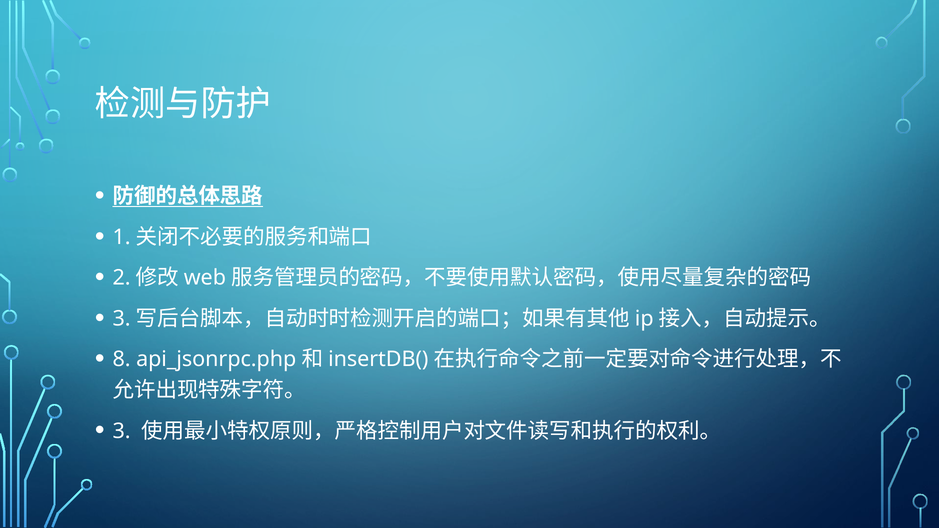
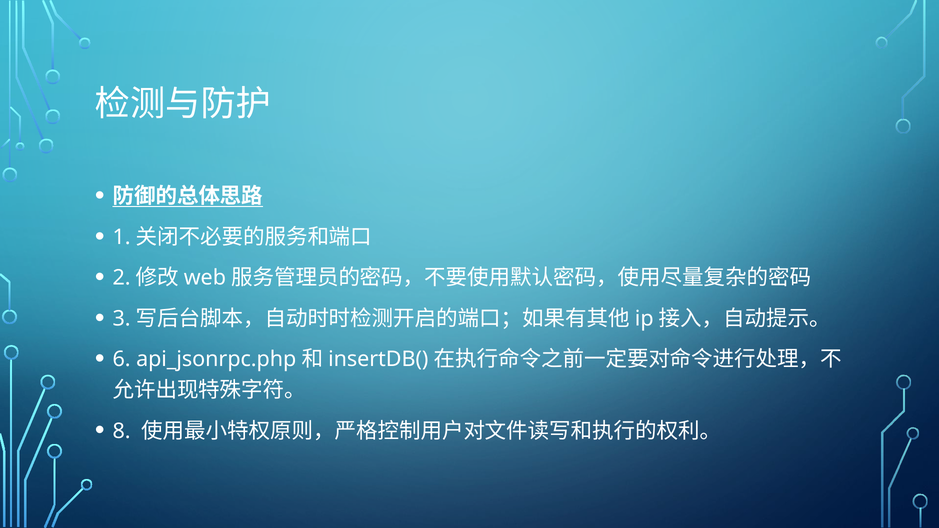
8: 8 -> 6
3 at (122, 431): 3 -> 8
